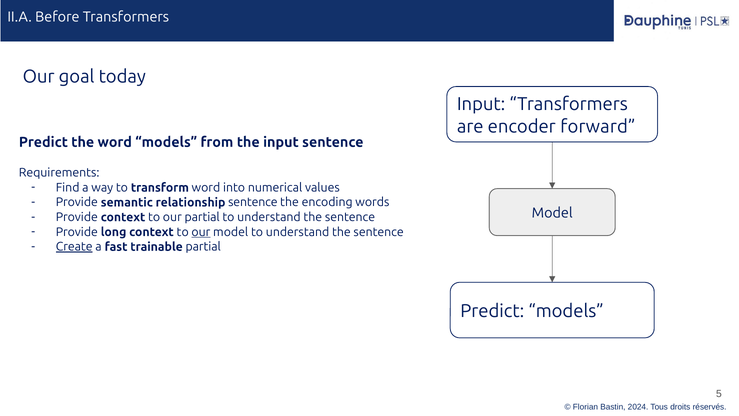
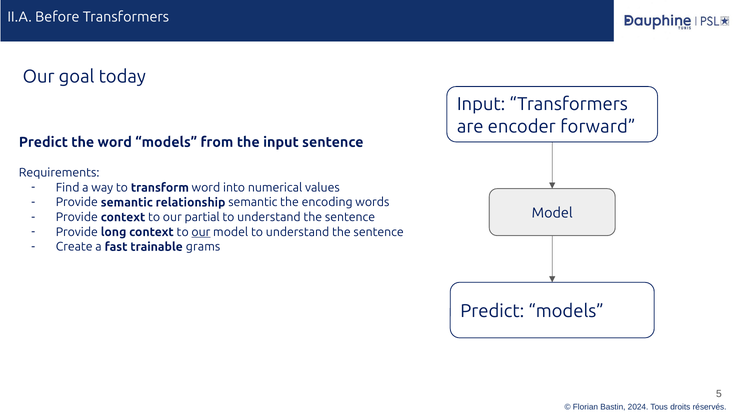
relationship sentence: sentence -> semantic
Create underline: present -> none
trainable partial: partial -> grams
